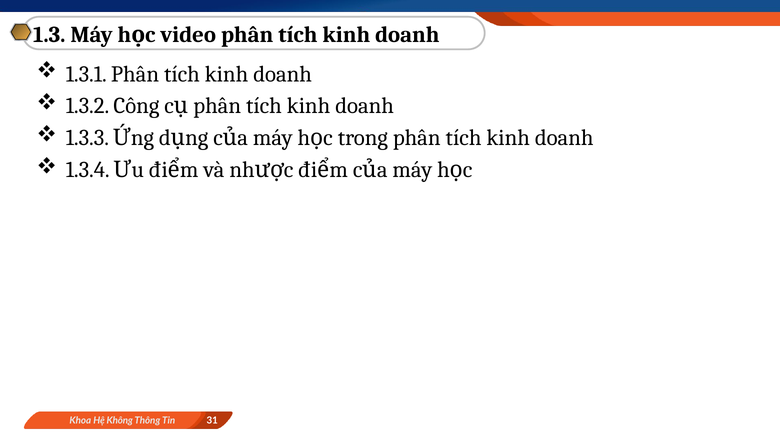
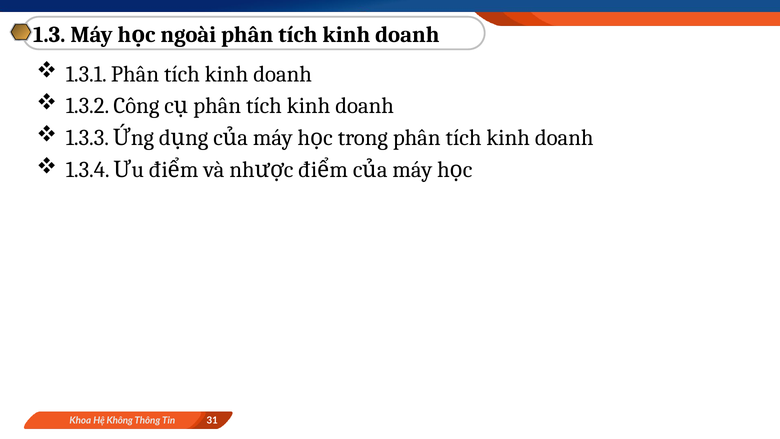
video: video -> ngoài
